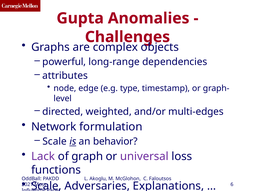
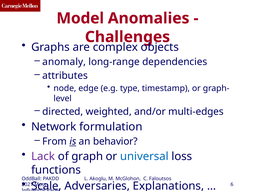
Gupta: Gupta -> Model
powerful: powerful -> anomaly
Scale at (55, 142): Scale -> From
universal colour: purple -> blue
